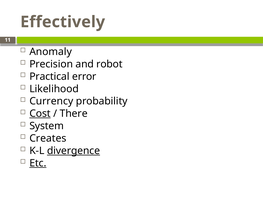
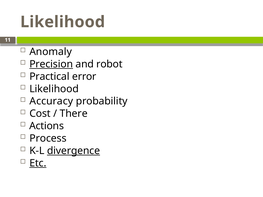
Effectively at (63, 22): Effectively -> Likelihood
Precision underline: none -> present
Currency: Currency -> Accuracy
Cost underline: present -> none
System: System -> Actions
Creates: Creates -> Process
